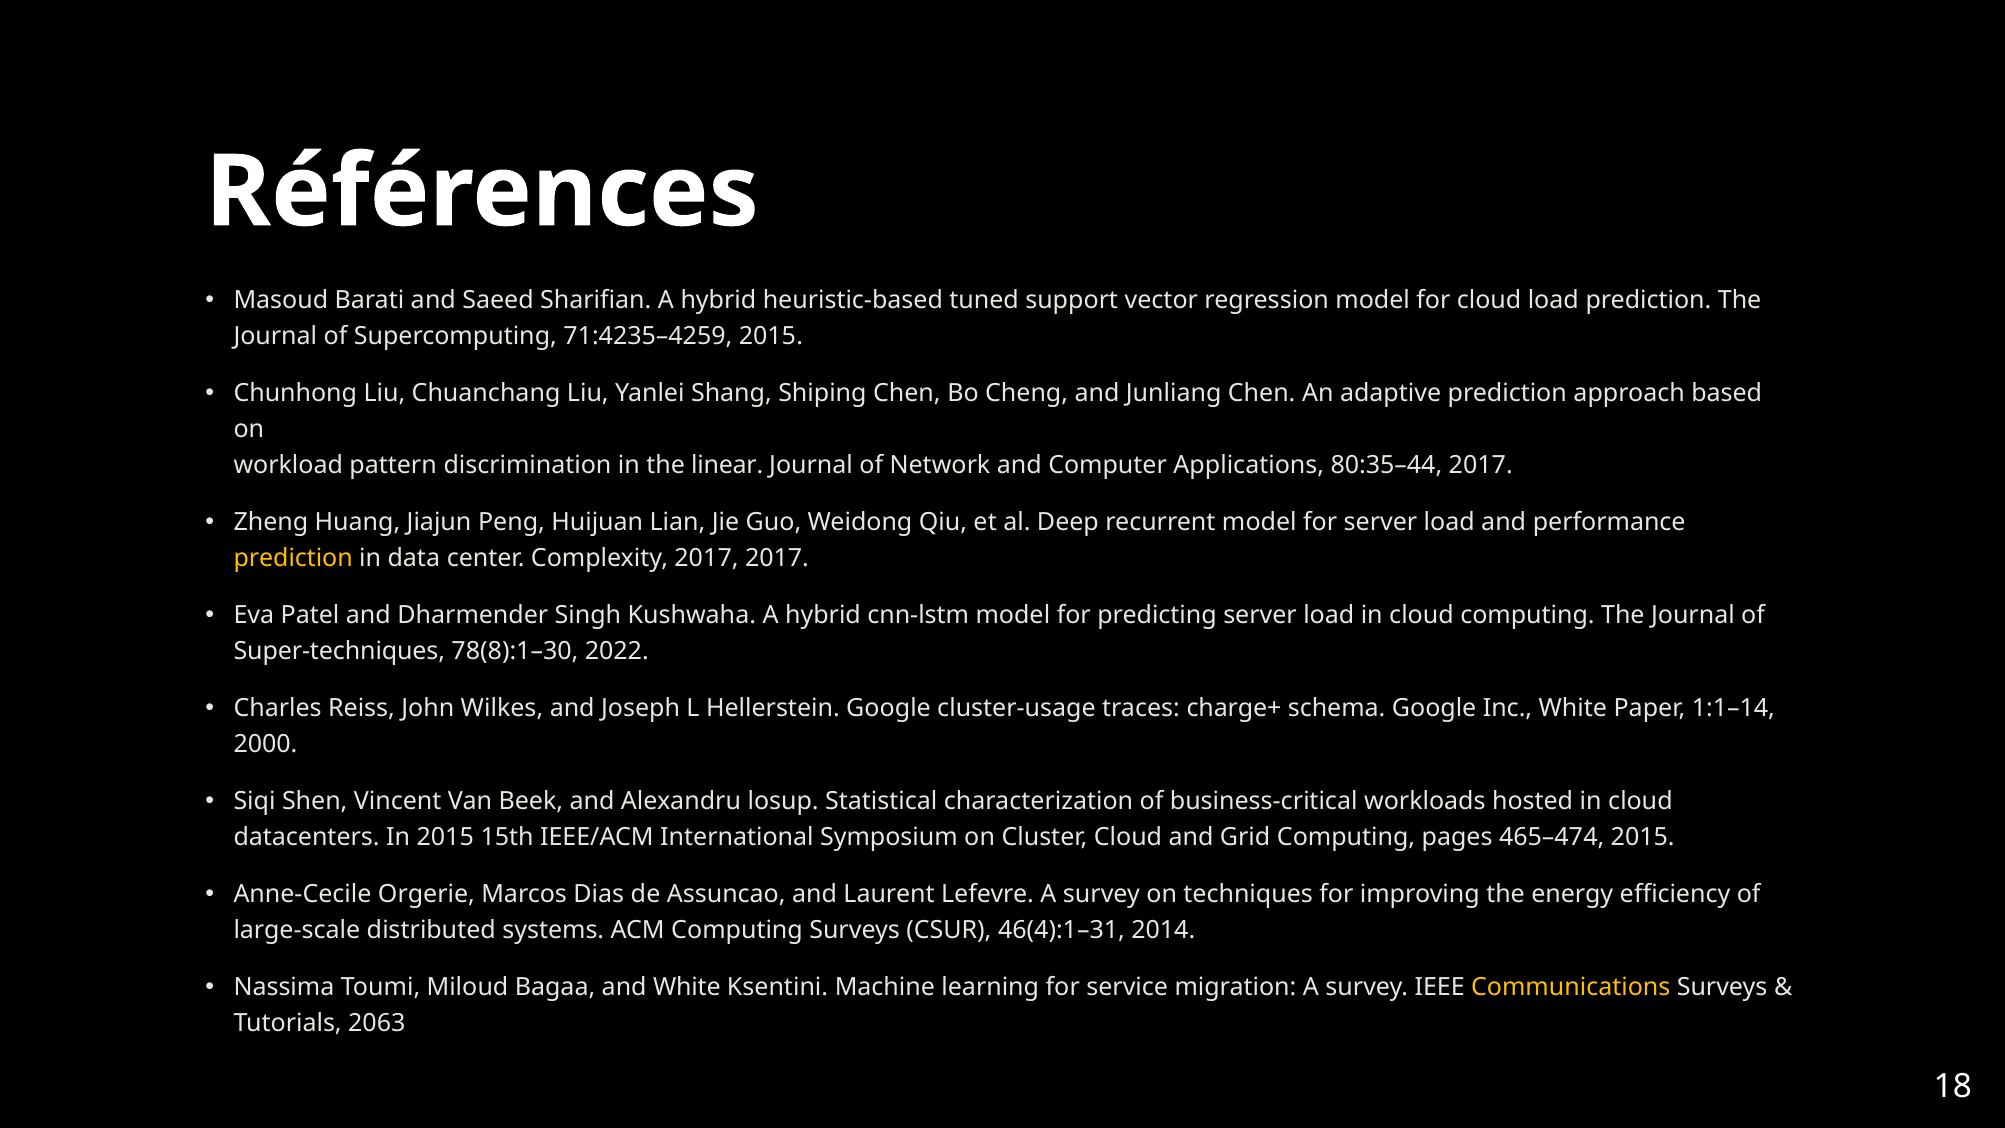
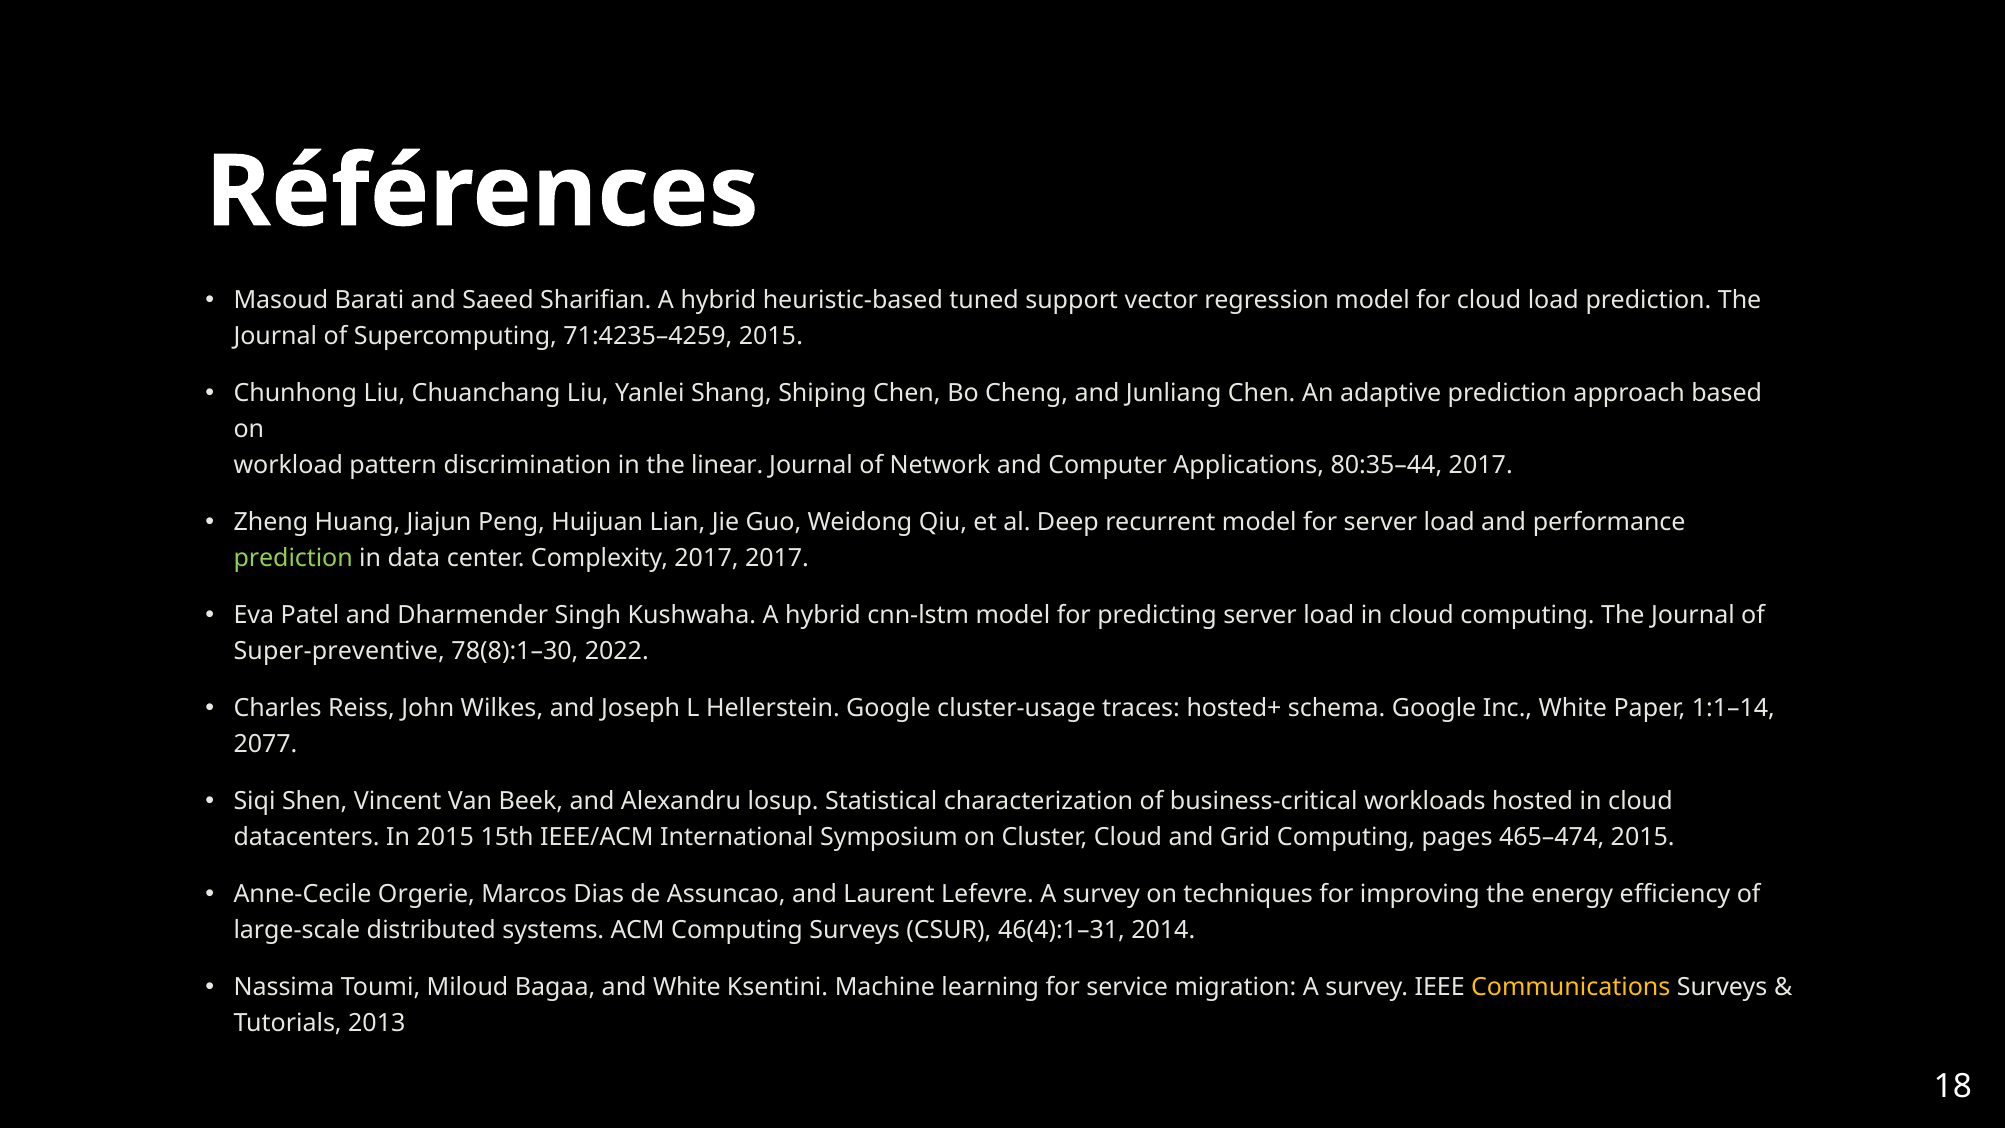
prediction at (293, 558) colour: yellow -> light green
Super-techniques: Super-techniques -> Super-preventive
charge+: charge+ -> hosted+
2000: 2000 -> 2077
2063: 2063 -> 2013
